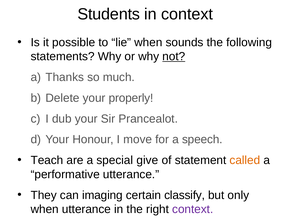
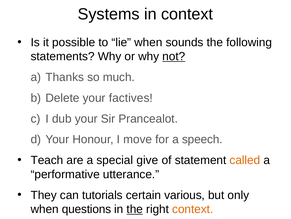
Students: Students -> Systems
properly: properly -> factives
imaging: imaging -> tutorials
classify: classify -> various
when utterance: utterance -> questions
the at (135, 209) underline: none -> present
context at (193, 209) colour: purple -> orange
